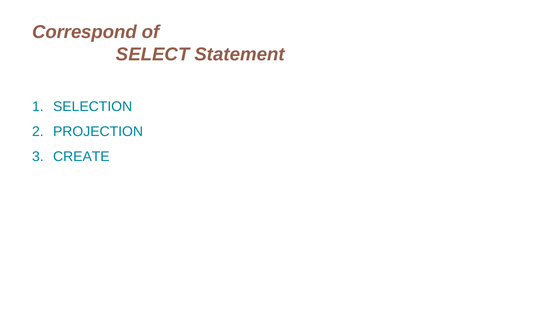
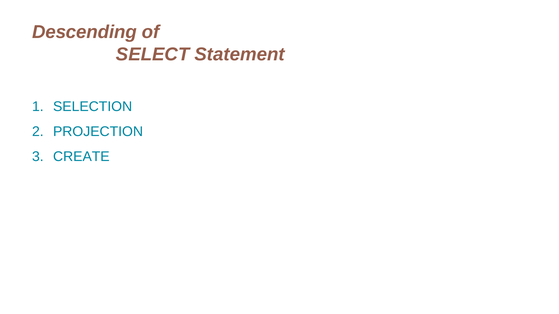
Correspond: Correspond -> Descending
